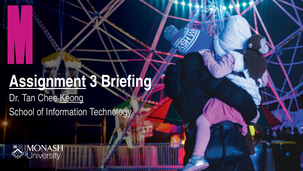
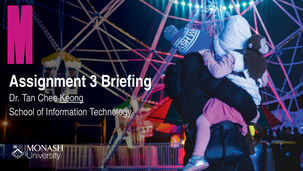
Assignment underline: present -> none
